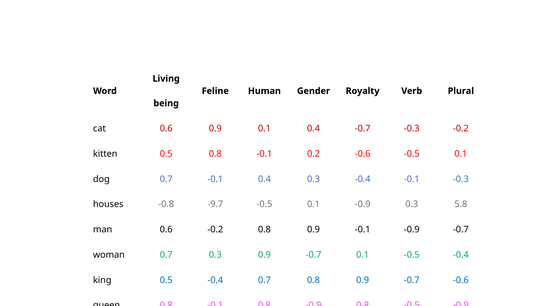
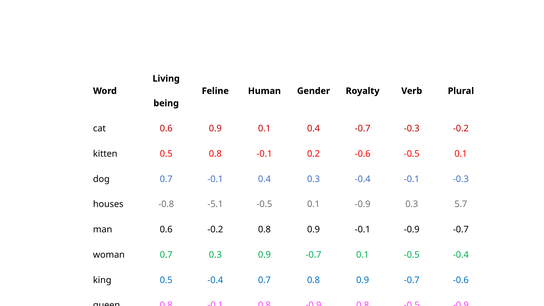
-9.7: -9.7 -> -5.1
5.8: 5.8 -> 5.7
